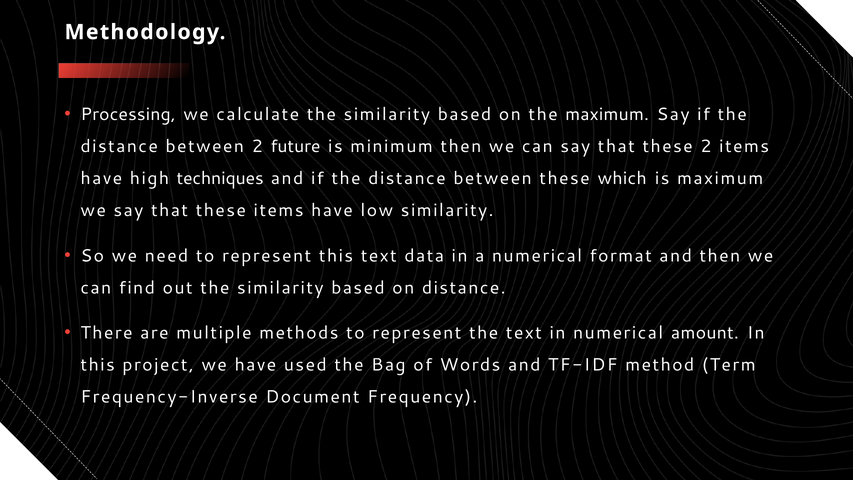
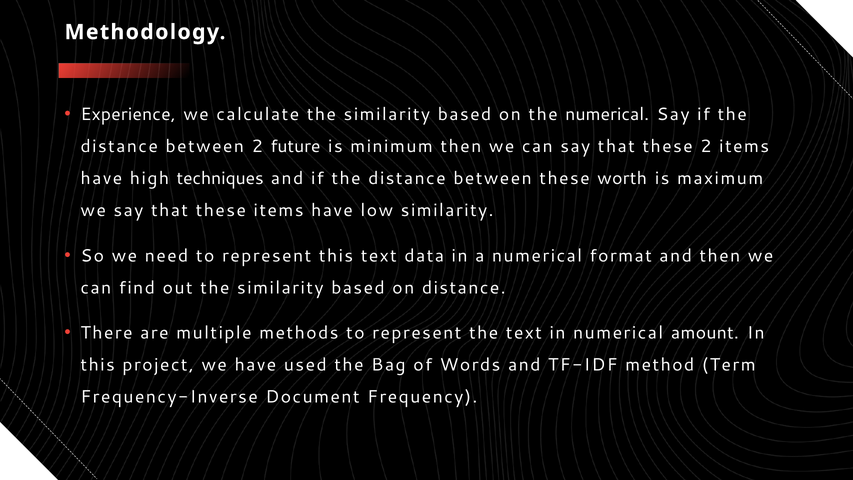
Processing: Processing -> Experience
the maximum: maximum -> numerical
which: which -> worth
